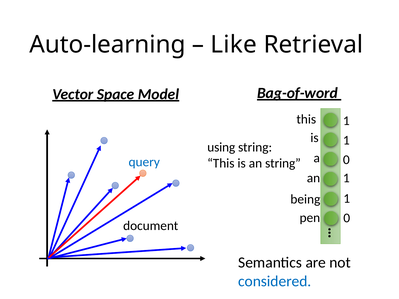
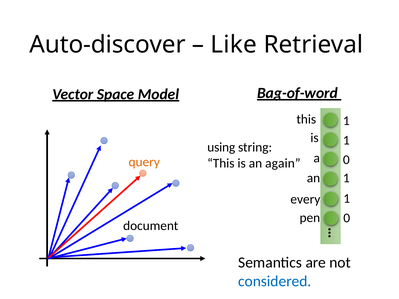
Auto-learning: Auto-learning -> Auto-discover
query colour: blue -> orange
an string: string -> again
being: being -> every
